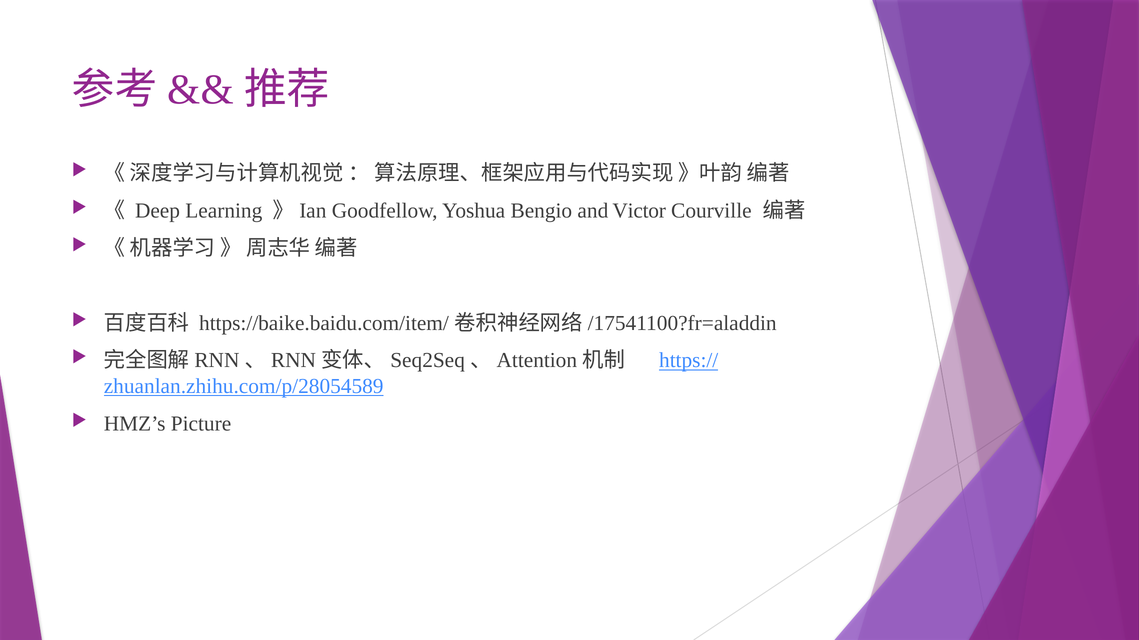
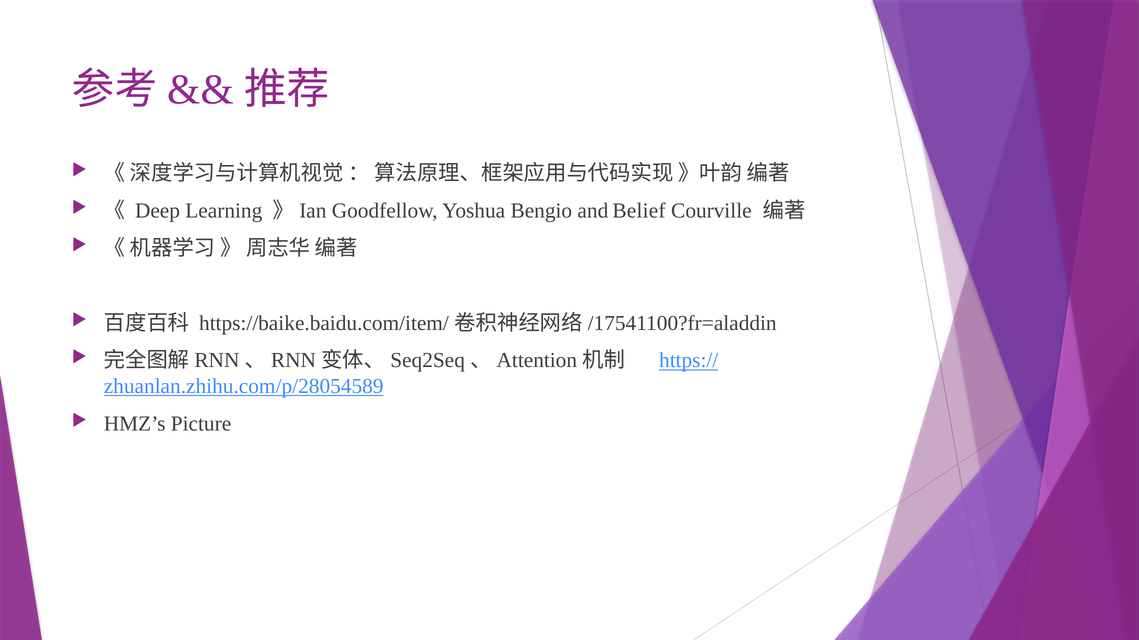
Victor: Victor -> Belief
